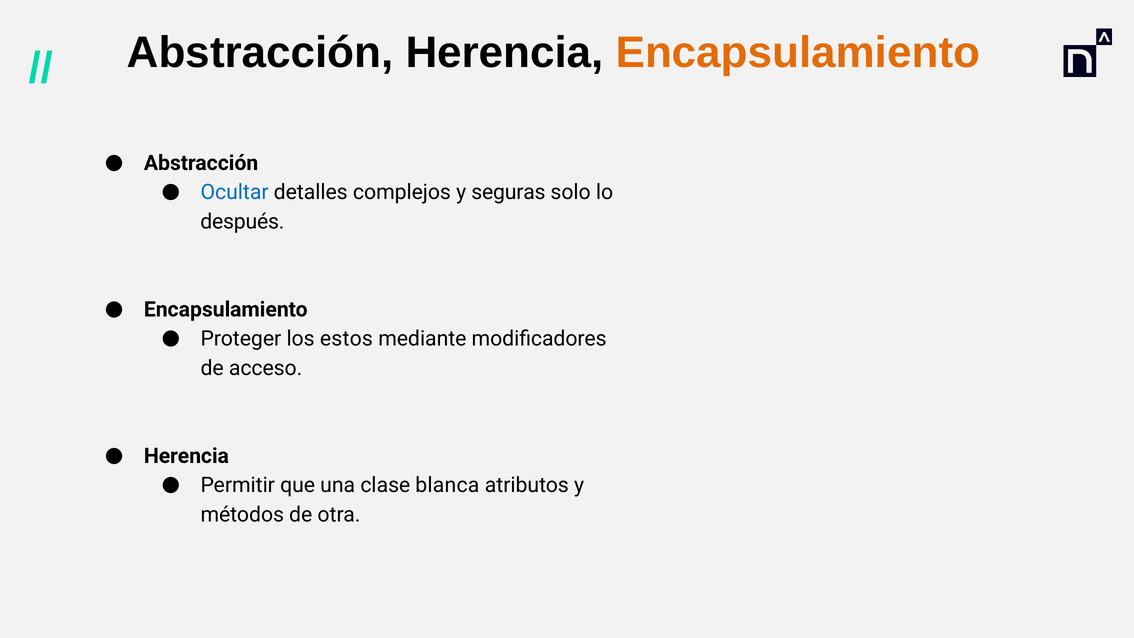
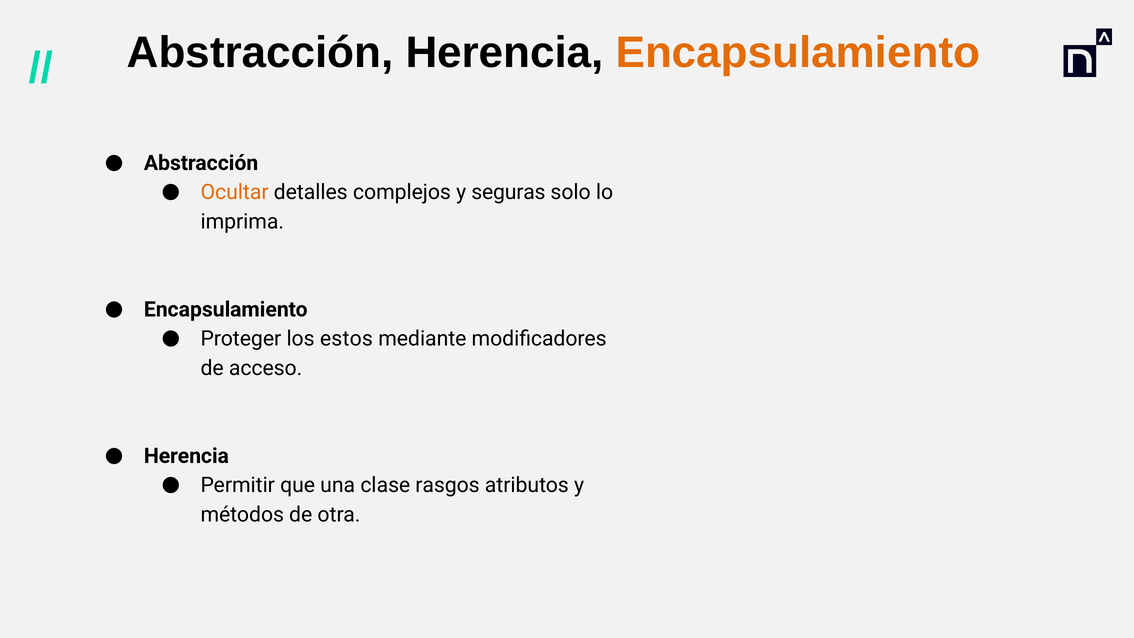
Ocultar colour: blue -> orange
después: después -> imprima
blanca: blanca -> rasgos
